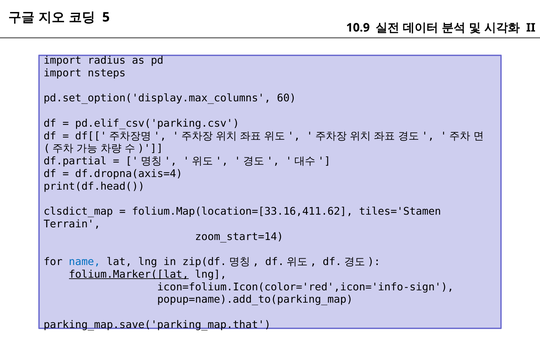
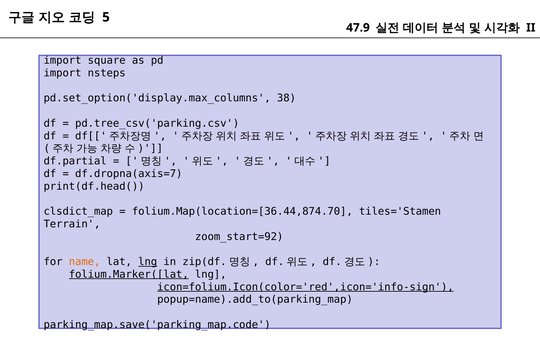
10.9: 10.9 -> 47.9
radius: radius -> square
60: 60 -> 38
pd.elif_csv('parking.csv: pd.elif_csv('parking.csv -> pd.tree_csv('parking.csv
df.dropna(axis=4: df.dropna(axis=4 -> df.dropna(axis=7
folium.Map(location=[33.16,411.62: folium.Map(location=[33.16,411.62 -> folium.Map(location=[36.44,874.70
zoom_start=14: zoom_start=14 -> zoom_start=92
name colour: blue -> orange
lng at (148, 262) underline: none -> present
icon=folium.Icon(color='red',icon='info-sign underline: none -> present
parking_map.save('parking_map.that: parking_map.save('parking_map.that -> parking_map.save('parking_map.code
